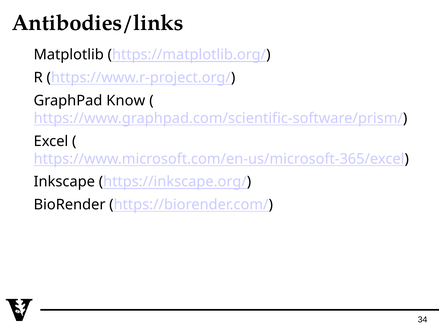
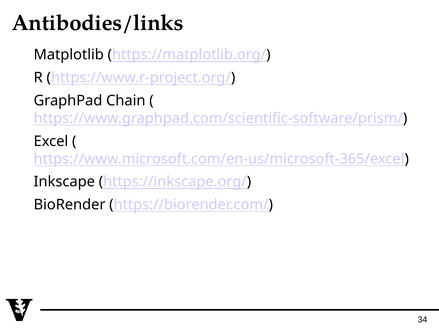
Know: Know -> Chain
